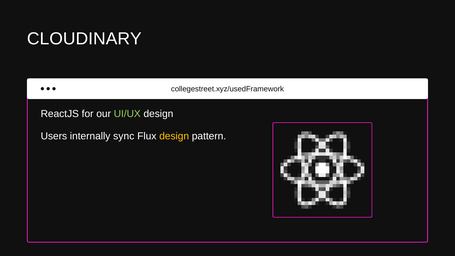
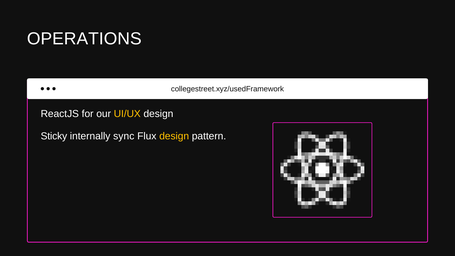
CLOUDINARY: CLOUDINARY -> OPERATIONS
UI/UX colour: light green -> yellow
Users: Users -> Sticky
